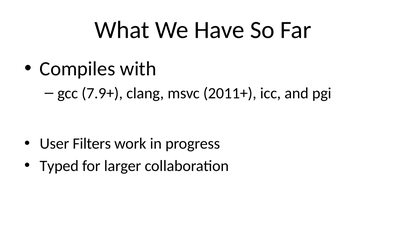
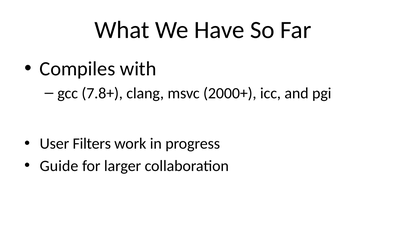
7.9+: 7.9+ -> 7.8+
2011+: 2011+ -> 2000+
Typed: Typed -> Guide
